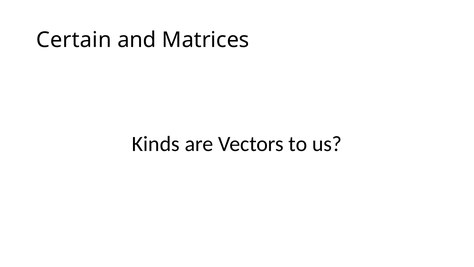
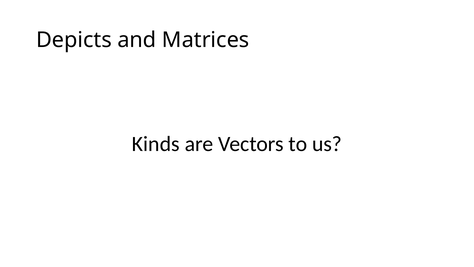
Certain: Certain -> Depicts
